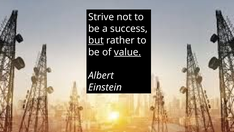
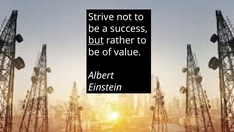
value underline: present -> none
